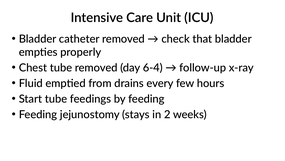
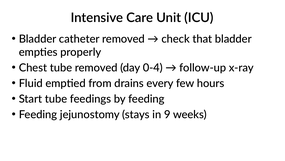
6-4: 6-4 -> 0-4
2: 2 -> 9
